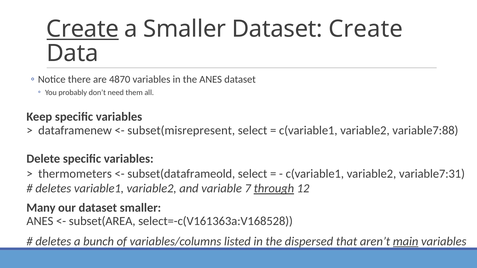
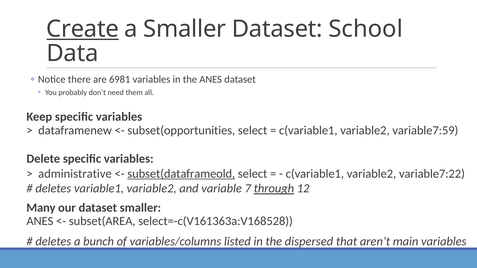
Dataset Create: Create -> School
4870: 4870 -> 6981
subset(misrepresent: subset(misrepresent -> subset(opportunities
variable7:88: variable7:88 -> variable7:59
thermometers: thermometers -> administrative
subset(dataframeold underline: none -> present
variable7:31: variable7:31 -> variable7:22
main underline: present -> none
